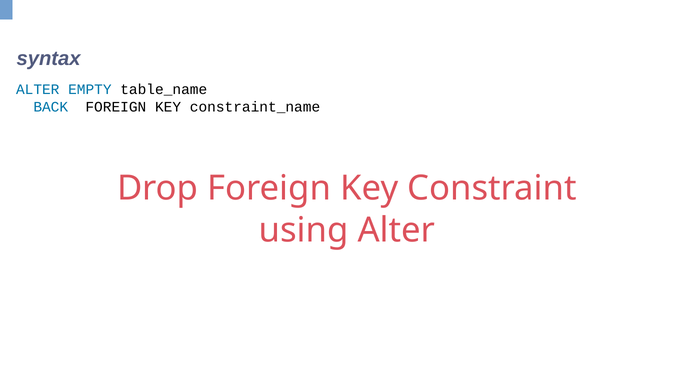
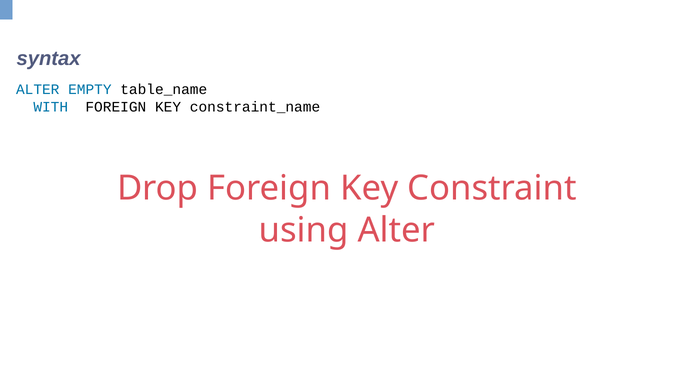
BACK: BACK -> WITH
